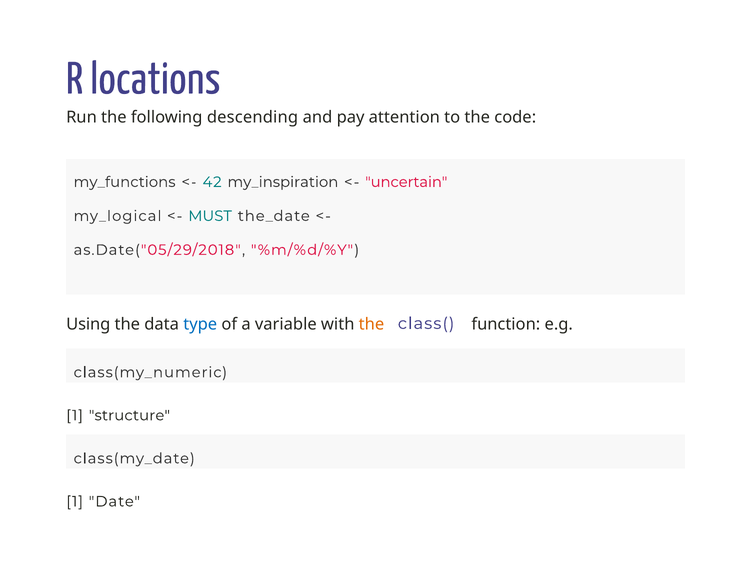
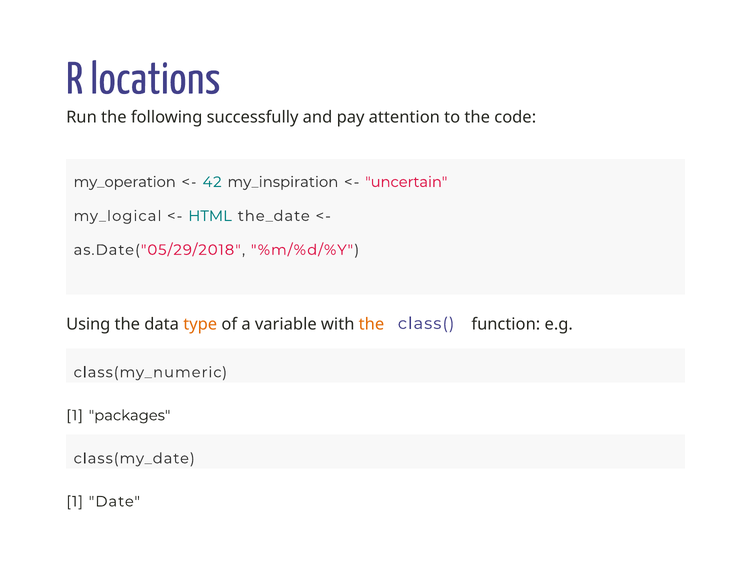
descending: descending -> successfully
my_functions: my_functions -> my_operation
MUST: MUST -> HTML
type colour: blue -> orange
structure: structure -> packages
